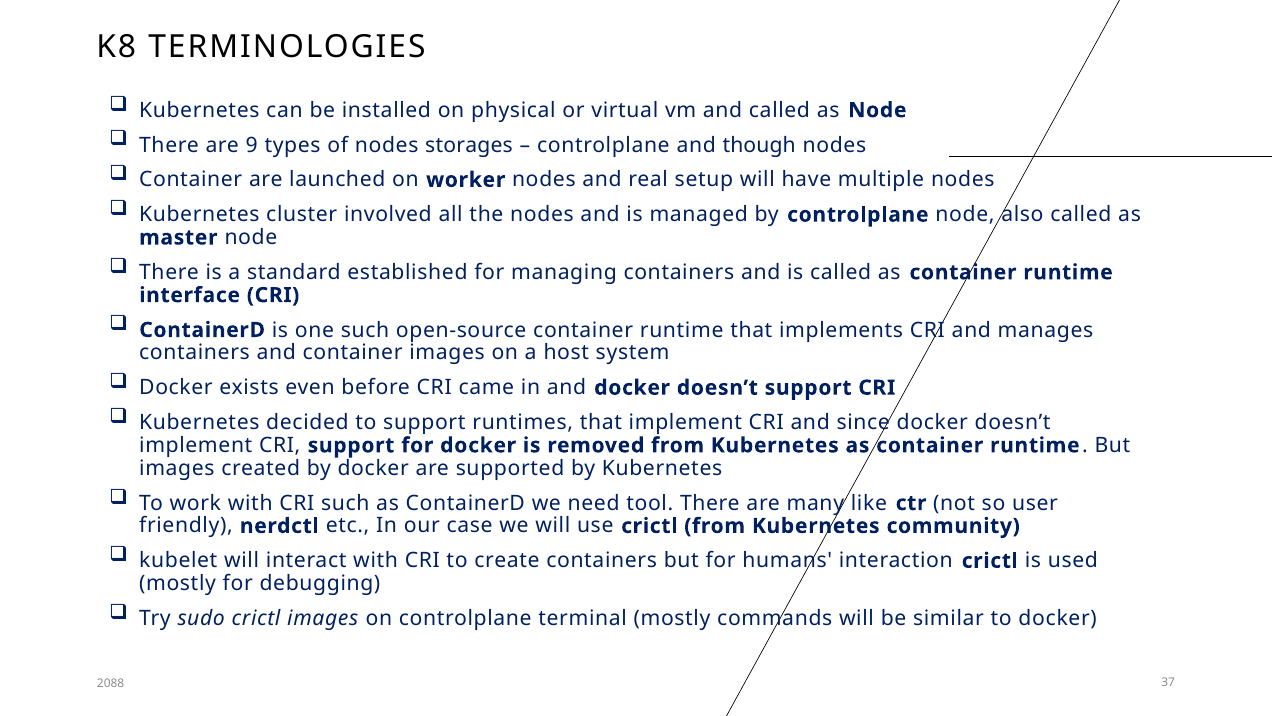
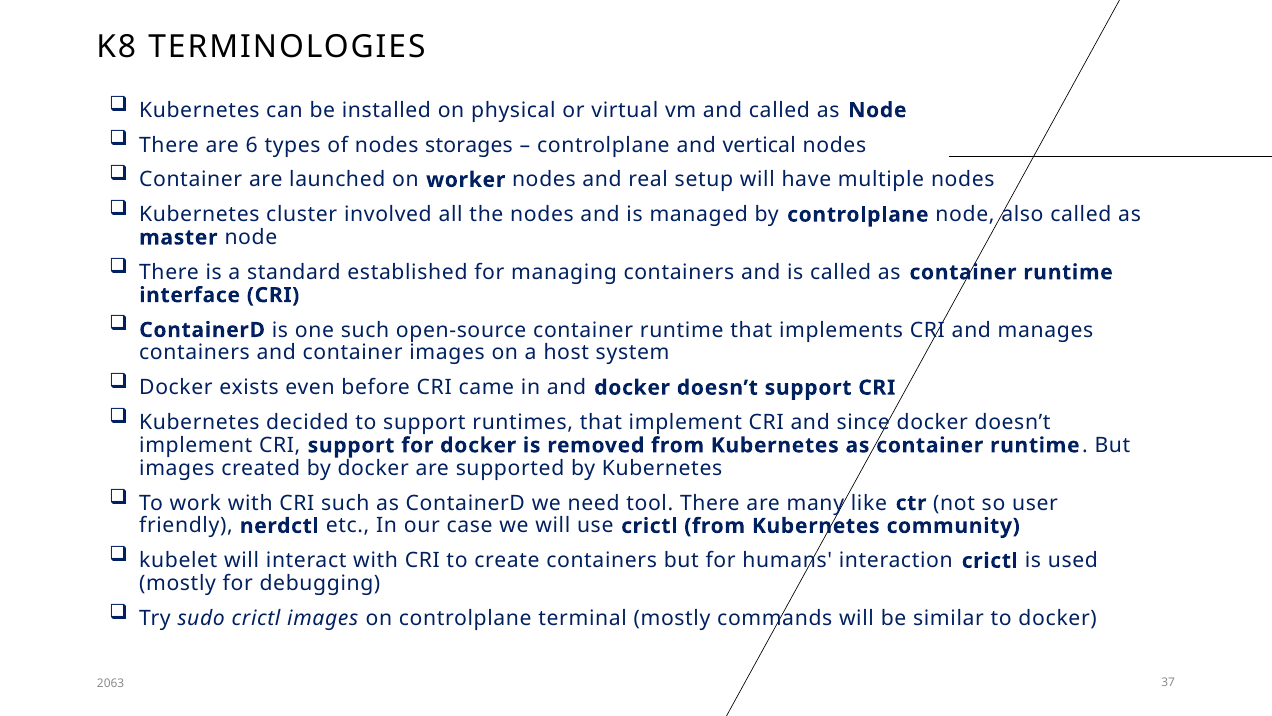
9: 9 -> 6
though: though -> vertical
2088: 2088 -> 2063
